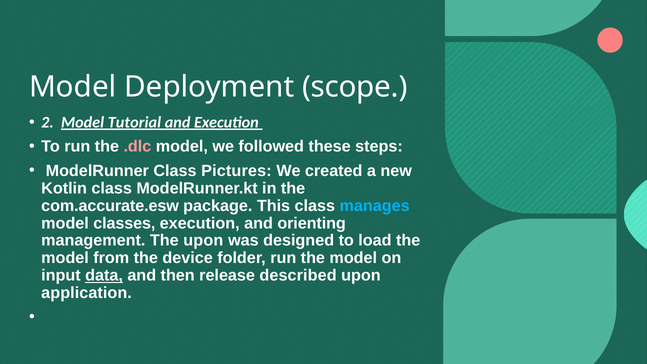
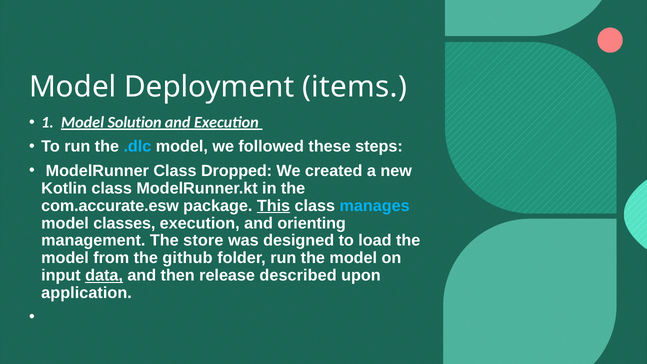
scope: scope -> items
2: 2 -> 1
Tutorial: Tutorial -> Solution
.dlc colour: pink -> light blue
Pictures: Pictures -> Dropped
This underline: none -> present
The upon: upon -> store
device: device -> github
